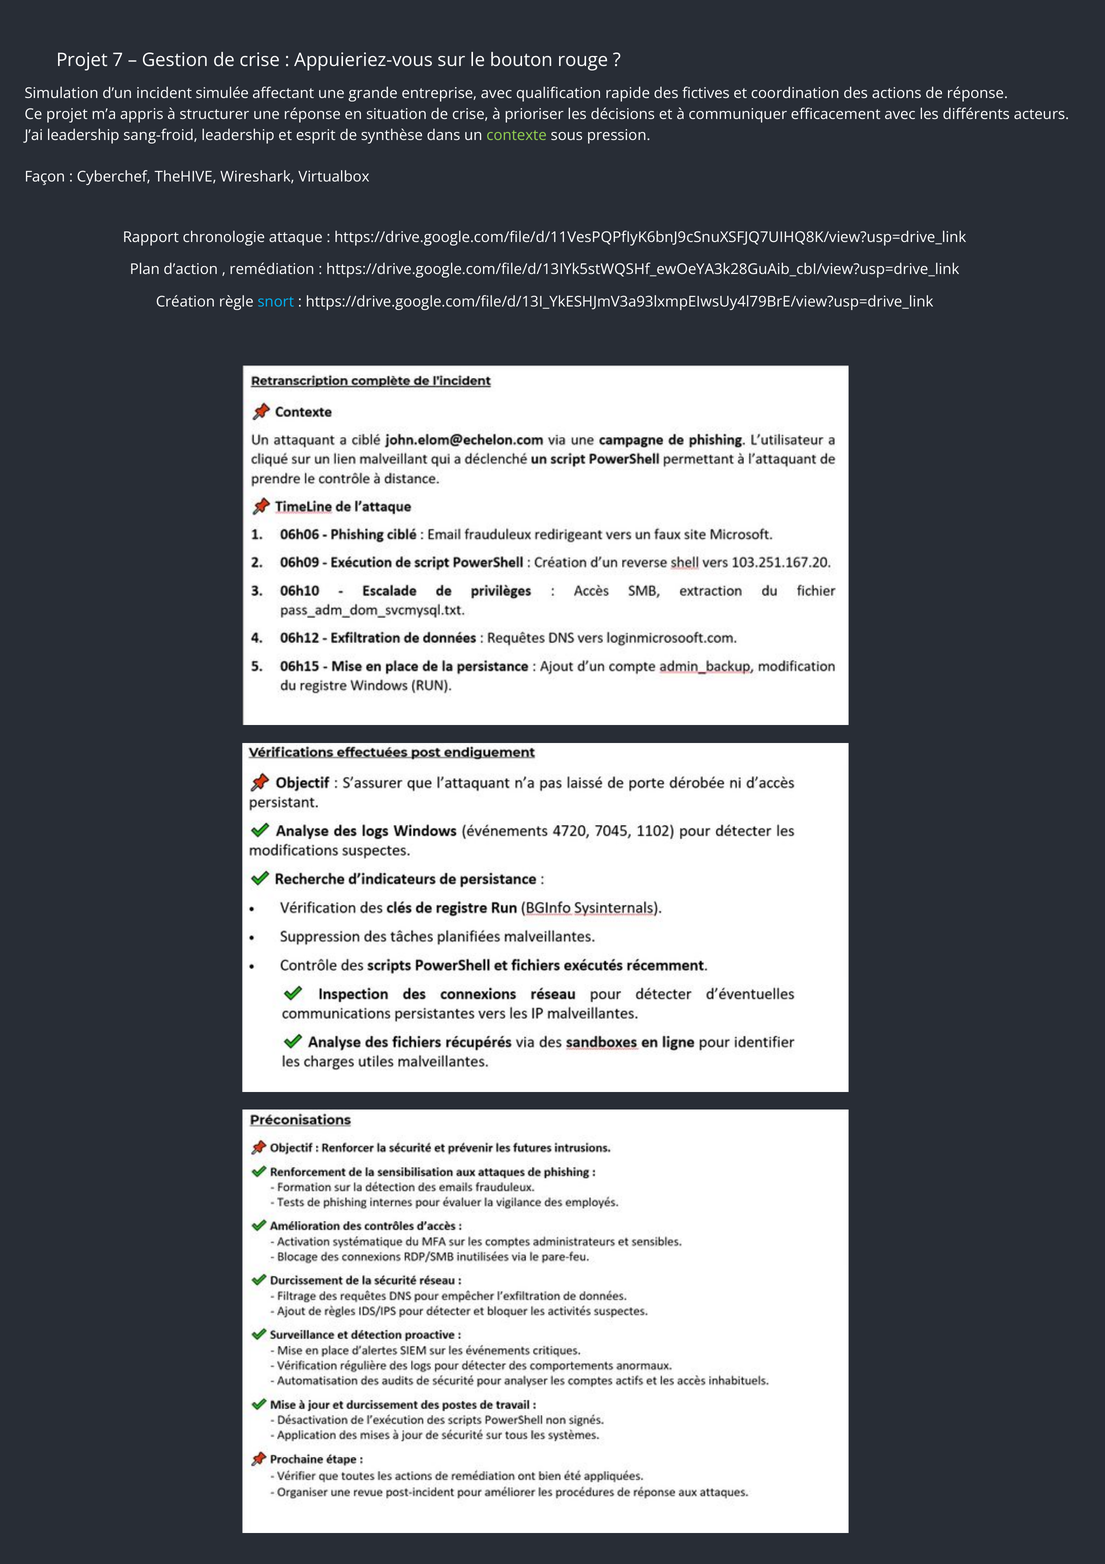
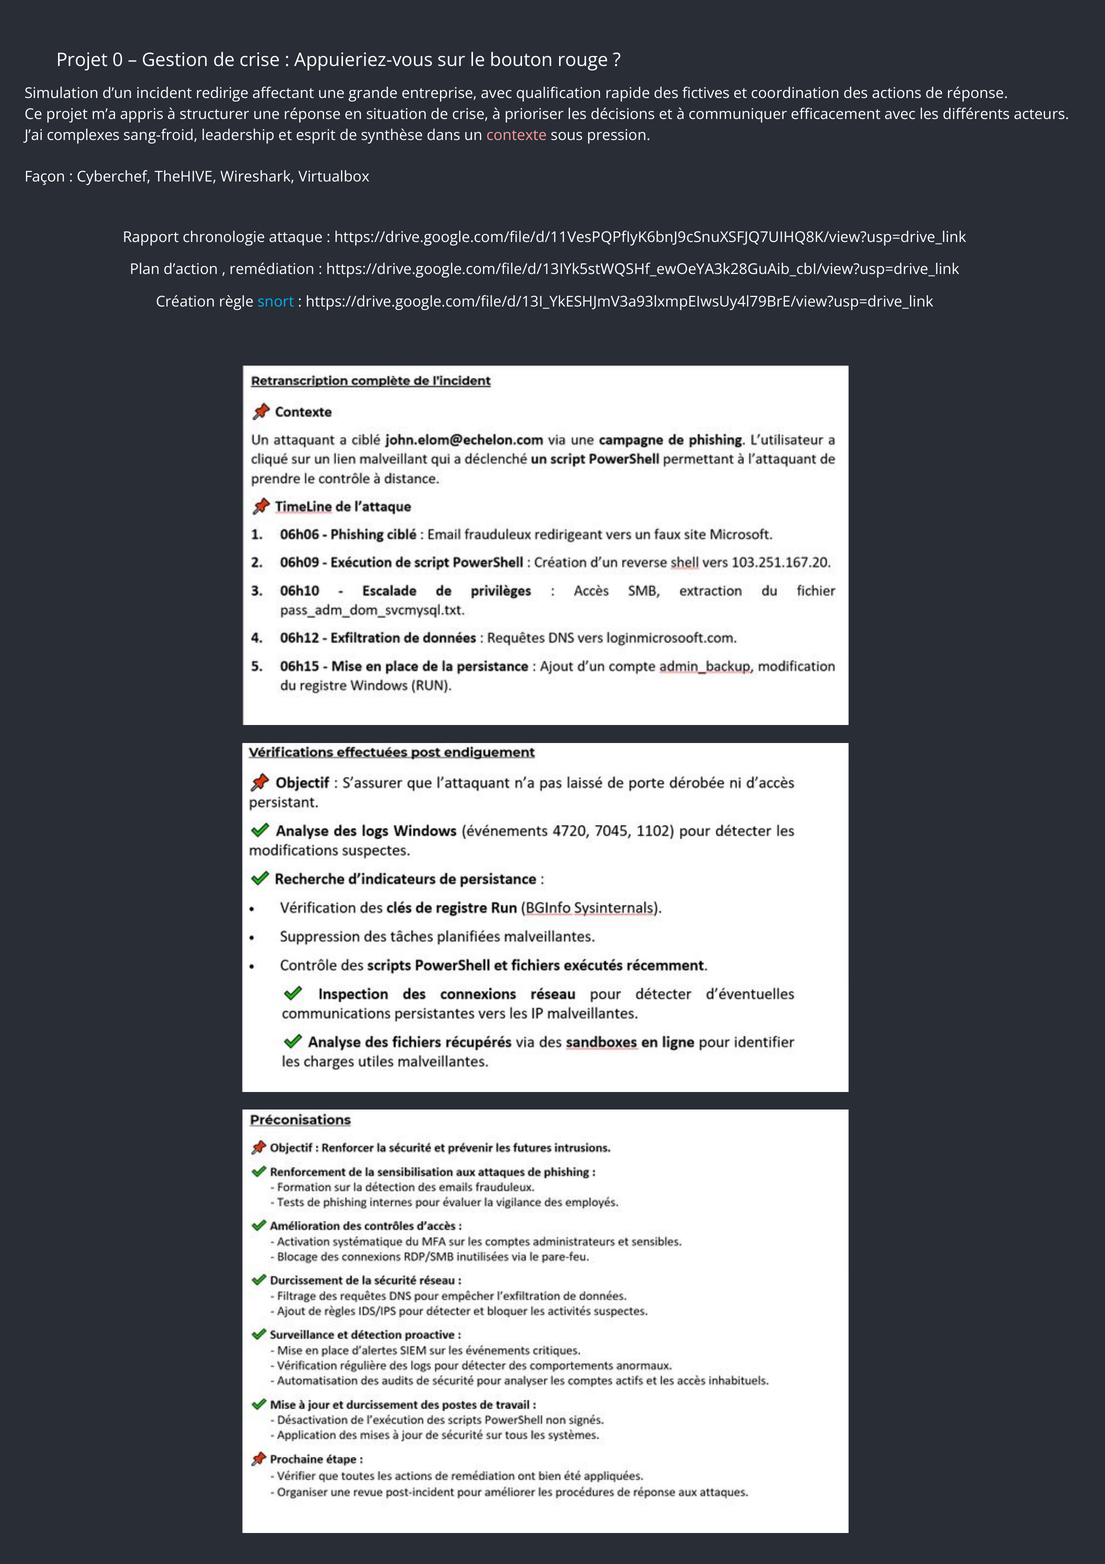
7: 7 -> 0
simulée: simulée -> redirige
J’ai leadership: leadership -> complexes
contexte colour: light green -> pink
